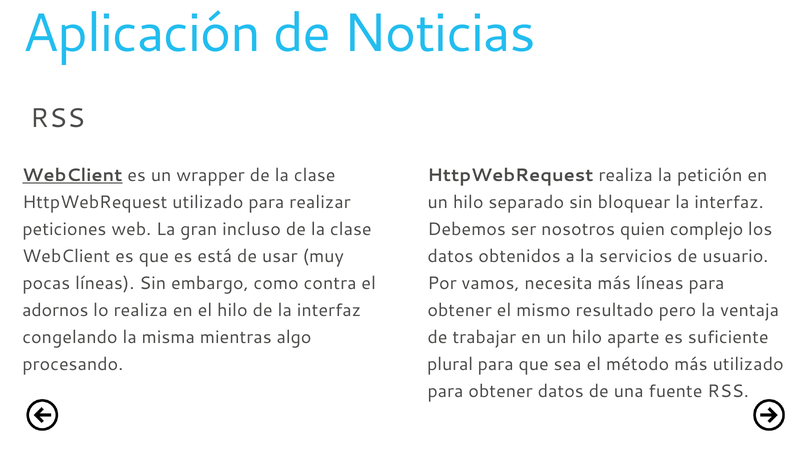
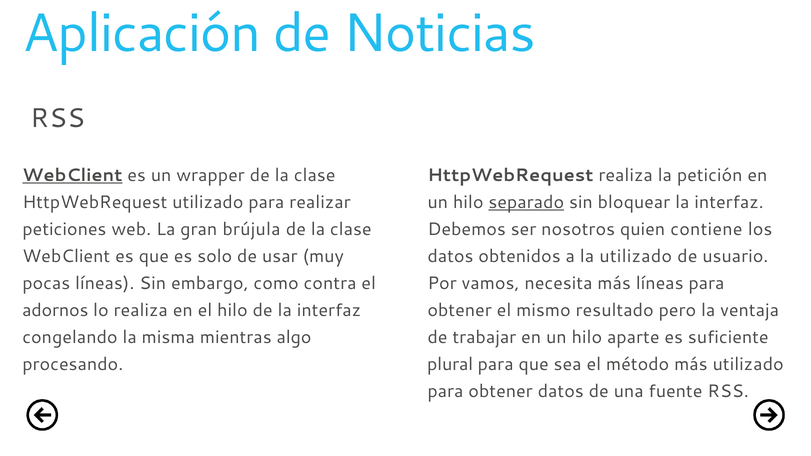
separado underline: none -> present
incluso: incluso -> brújula
complejo: complejo -> contiene
está: está -> solo
la servicios: servicios -> utilizado
